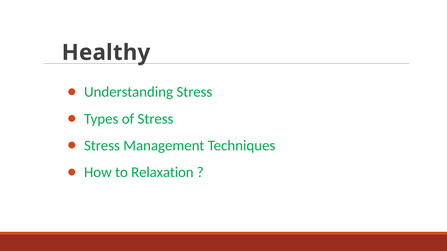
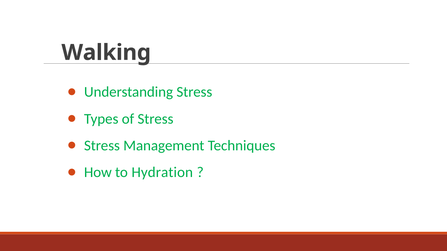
Healthy: Healthy -> Walking
Relaxation: Relaxation -> Hydration
